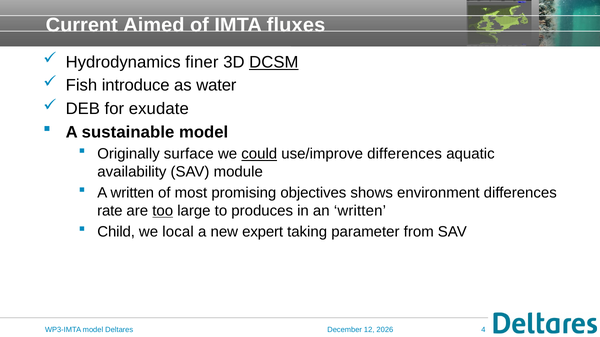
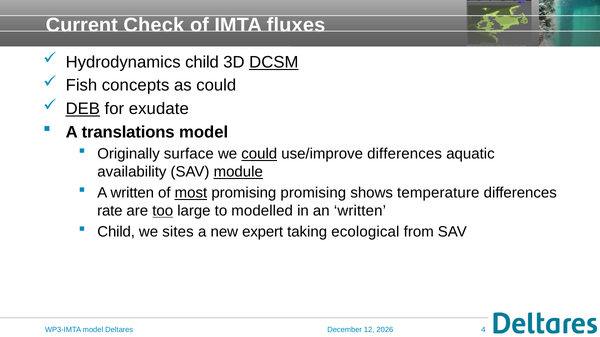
Aimed: Aimed -> Check
Hydrodynamics finer: finer -> child
introduce: introduce -> concepts
as water: water -> could
DEB underline: none -> present
sustainable: sustainable -> translations
module underline: none -> present
most underline: none -> present
promising objectives: objectives -> promising
environment: environment -> temperature
produces: produces -> modelled
local: local -> sites
parameter: parameter -> ecological
